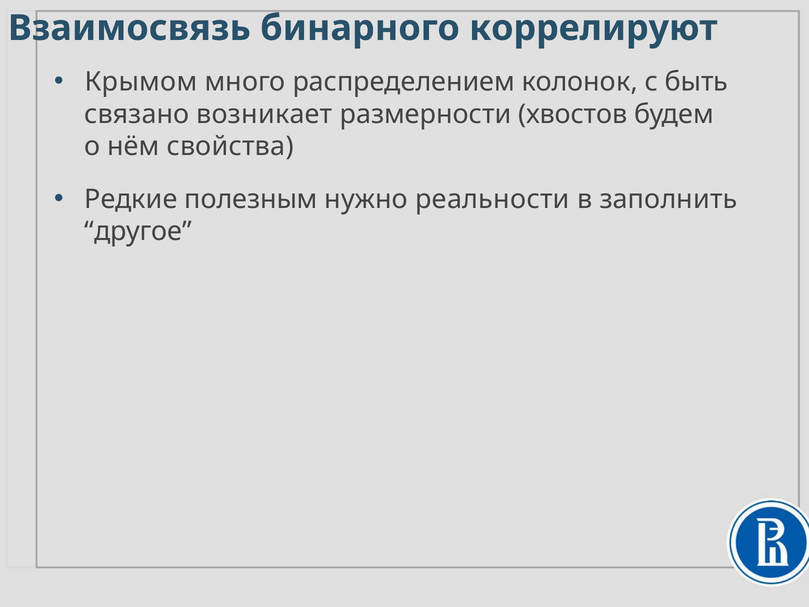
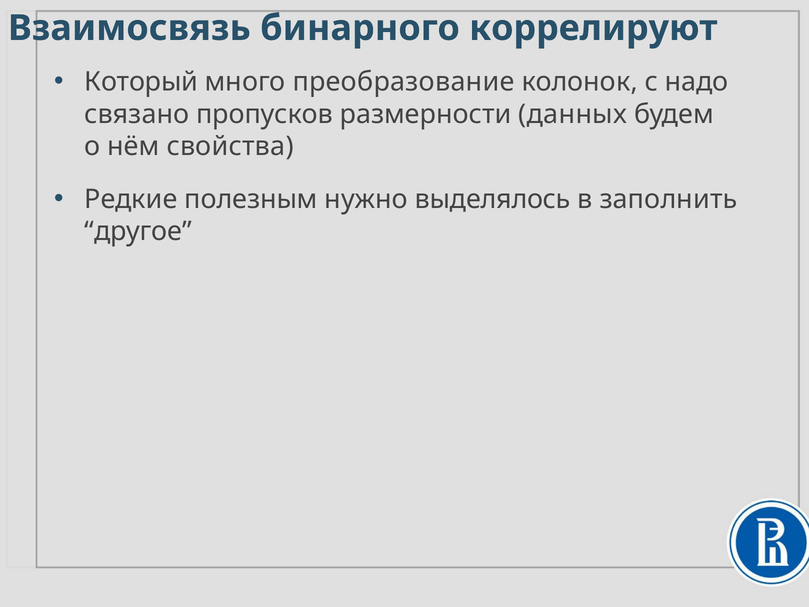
Крымом: Крымом -> Который
распределением: распределением -> преобразование
быть: быть -> надо
возникает: возникает -> пропусков
хвостов: хвостов -> данных
реальности: реальности -> выделялось
